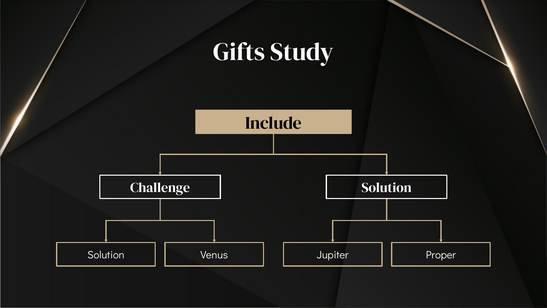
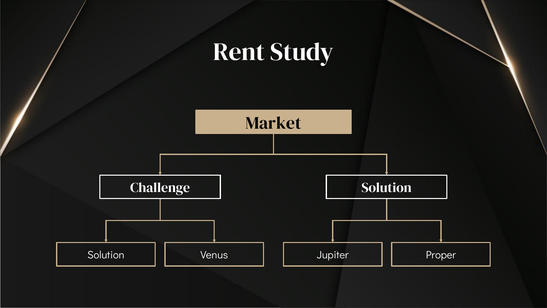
Gifts: Gifts -> Rent
Include: Include -> Market
